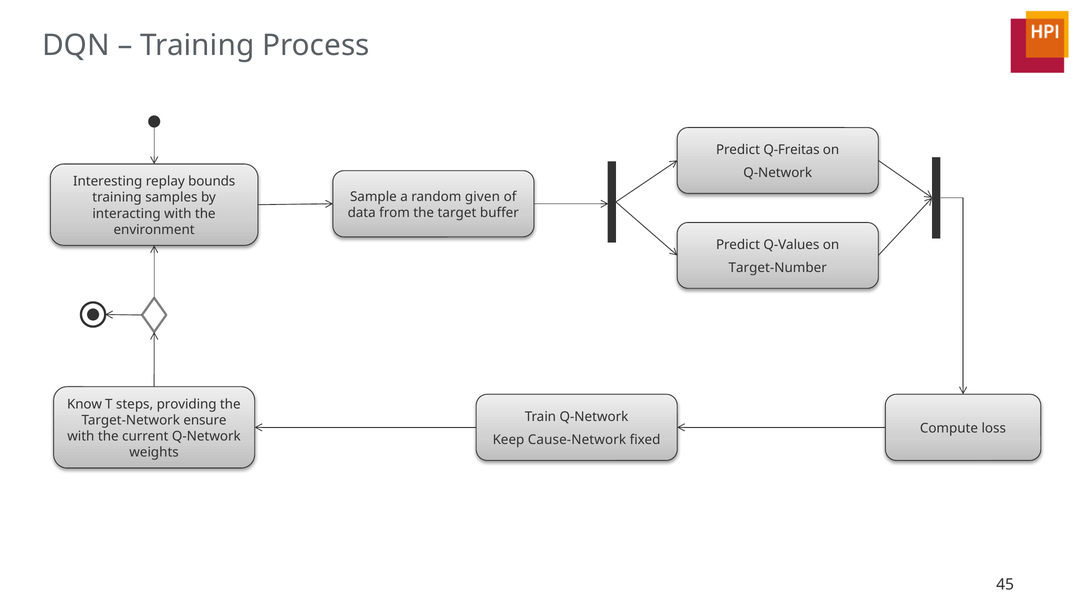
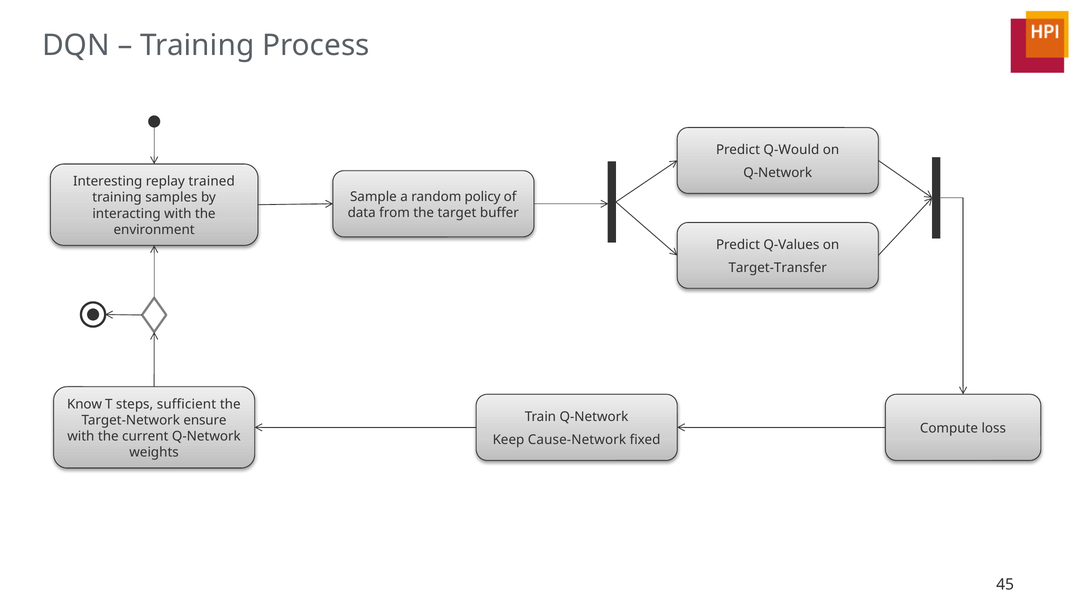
Q-Freitas: Q-Freitas -> Q-Would
bounds: bounds -> trained
given: given -> policy
Target-Number: Target-Number -> Target-Transfer
providing: providing -> sufficient
